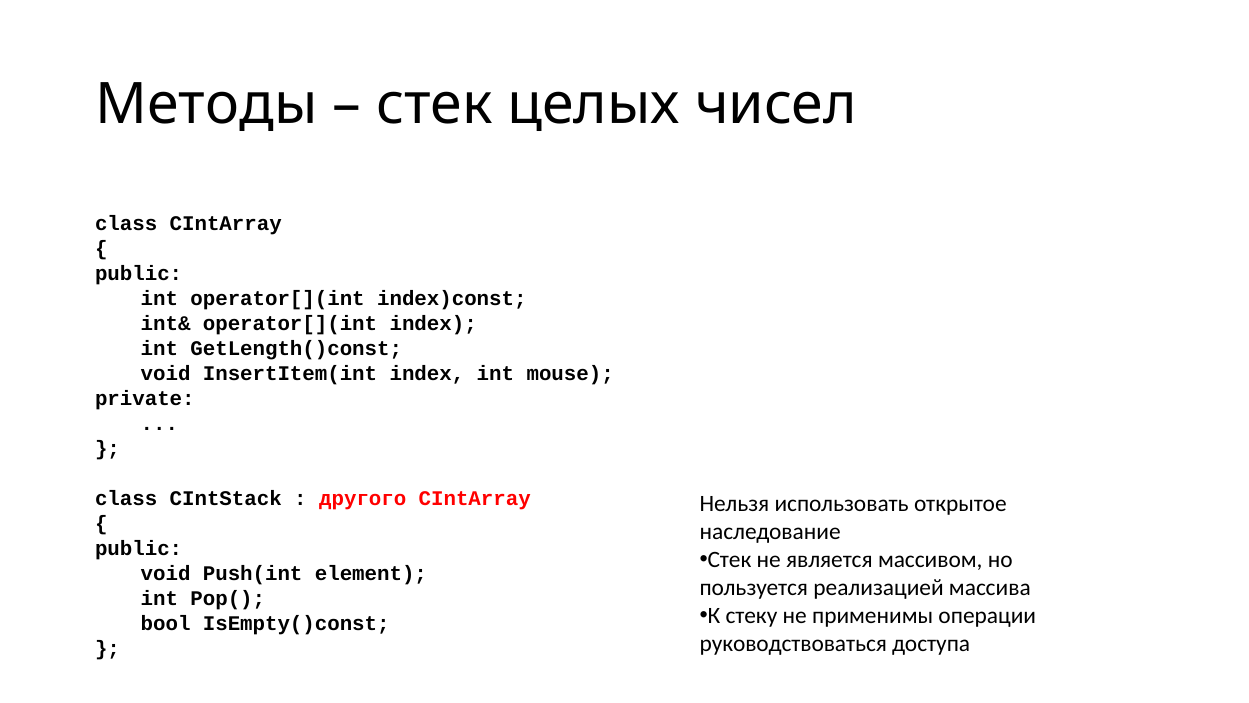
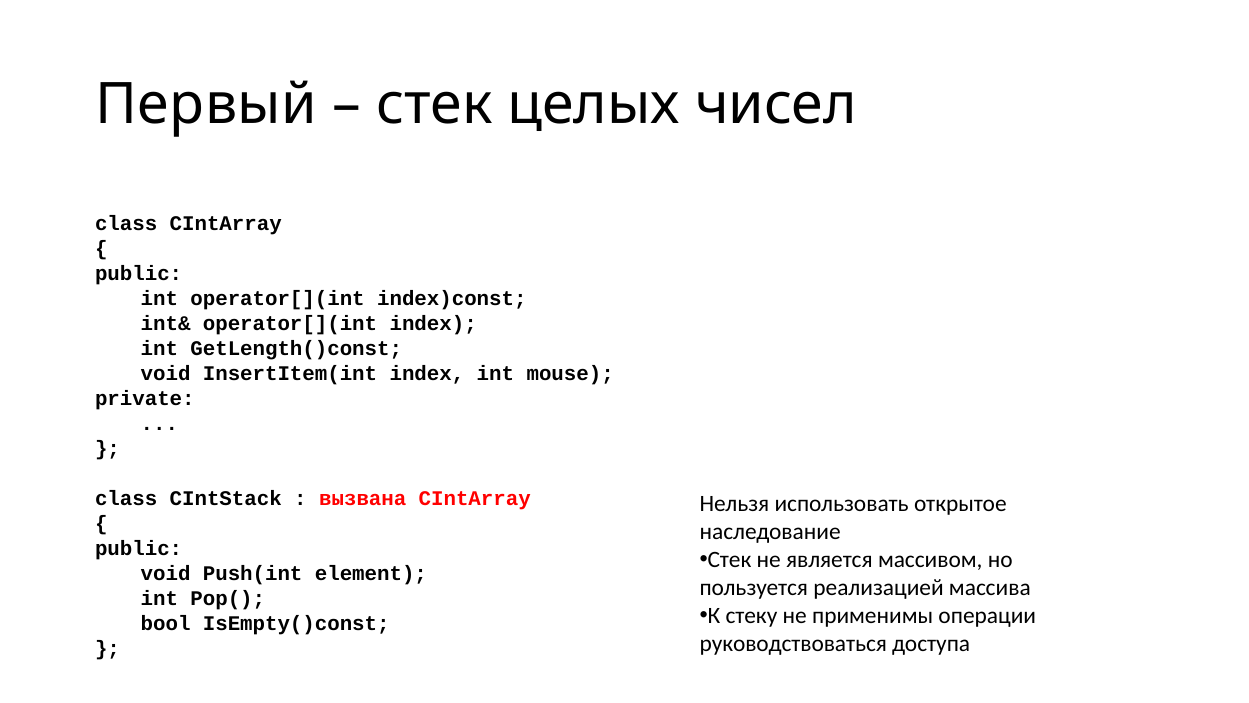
Методы: Методы -> Первый
другого: другого -> вызвана
